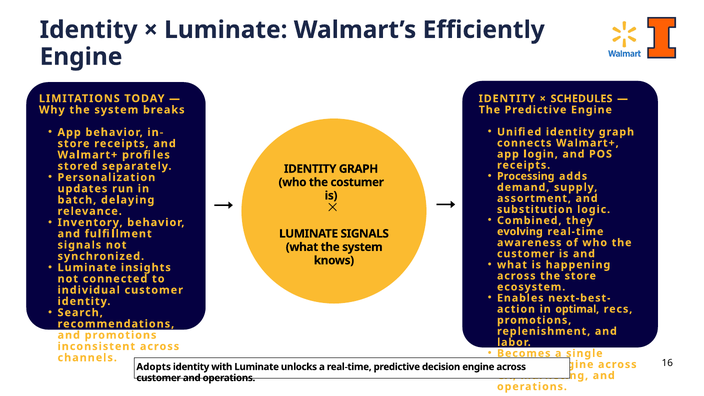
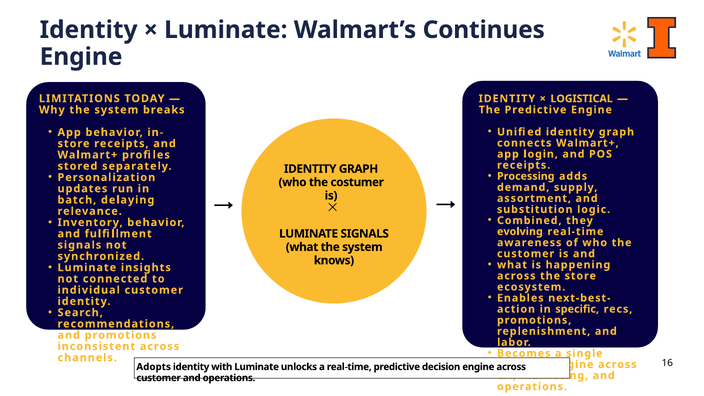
Efficiently: Efficiently -> Continues
SCHEDULES: SCHEDULES -> LOGISTICAL
optimal: optimal -> specific
